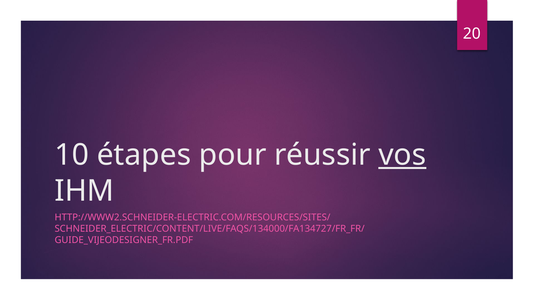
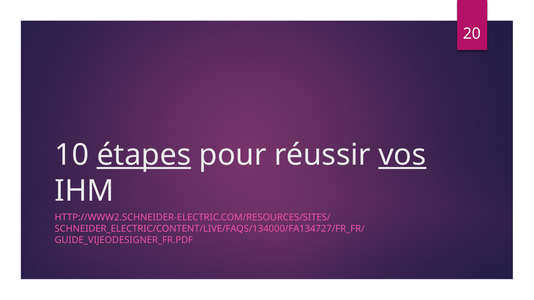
étapes underline: none -> present
